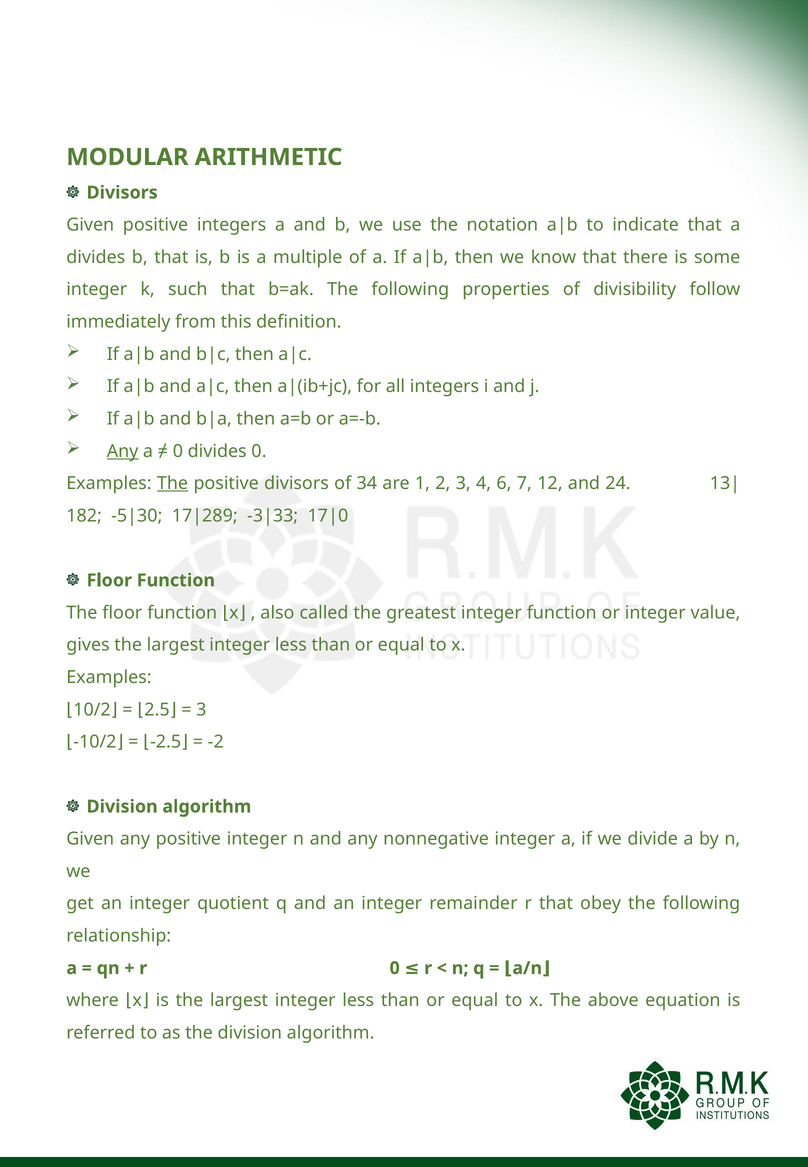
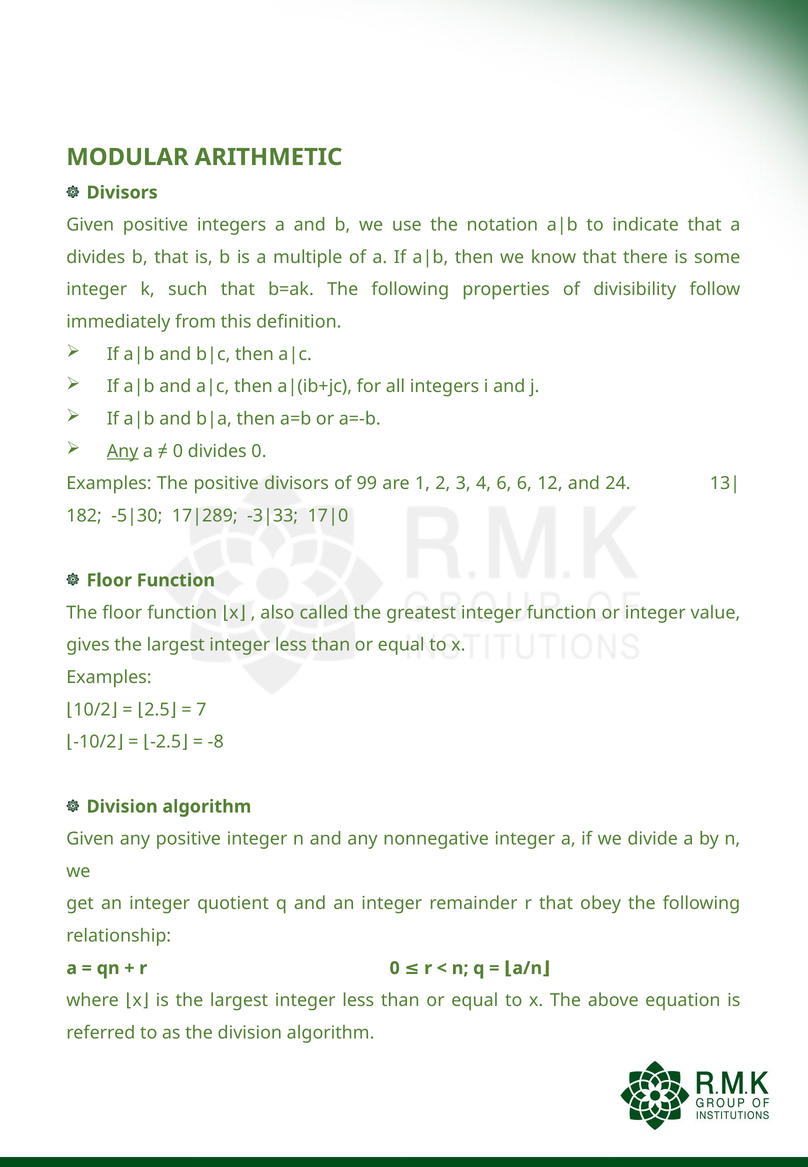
The at (173, 484) underline: present -> none
34: 34 -> 99
6 7: 7 -> 6
3 at (201, 710): 3 -> 7
-2: -2 -> -8
